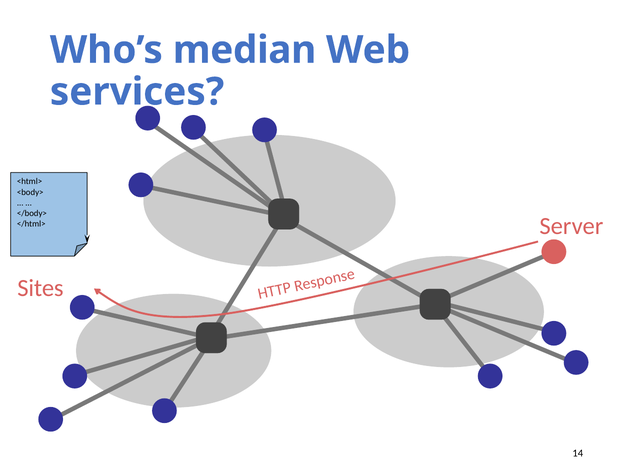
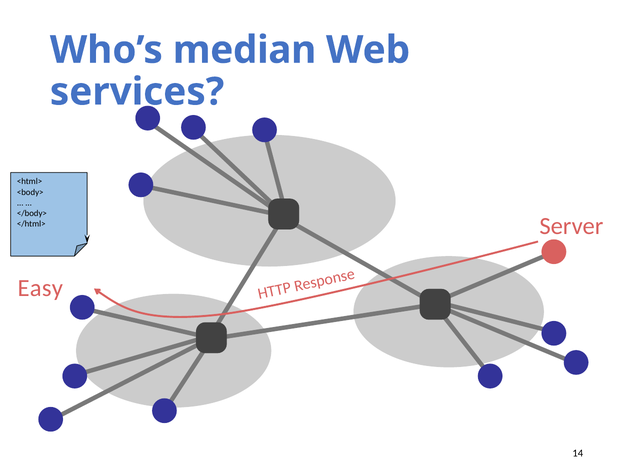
Sites: Sites -> Easy
